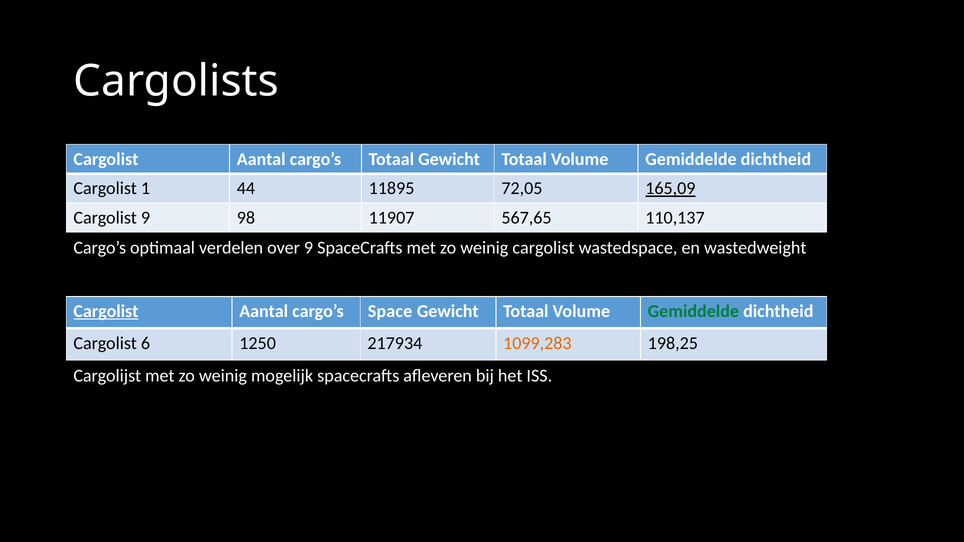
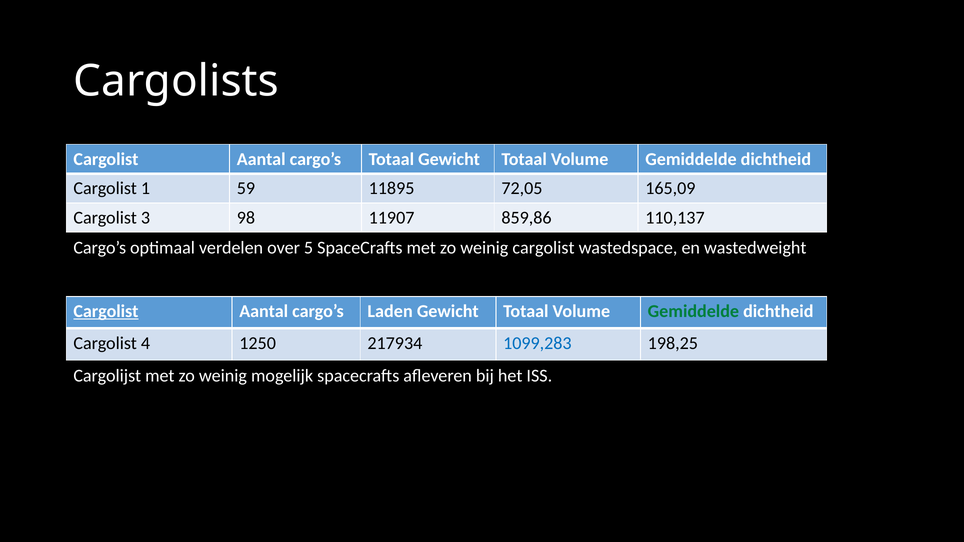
44: 44 -> 59
165,09 underline: present -> none
Cargolist 9: 9 -> 3
567,65: 567,65 -> 859,86
over 9: 9 -> 5
Space: Space -> Laden
6: 6 -> 4
1099,283 colour: orange -> blue
